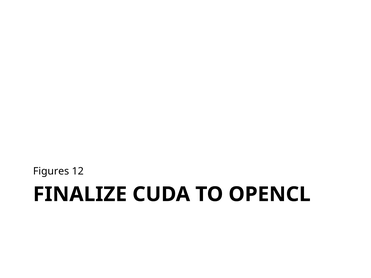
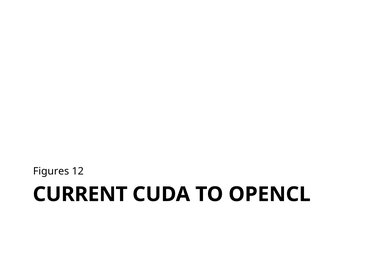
FINALIZE: FINALIZE -> CURRENT
